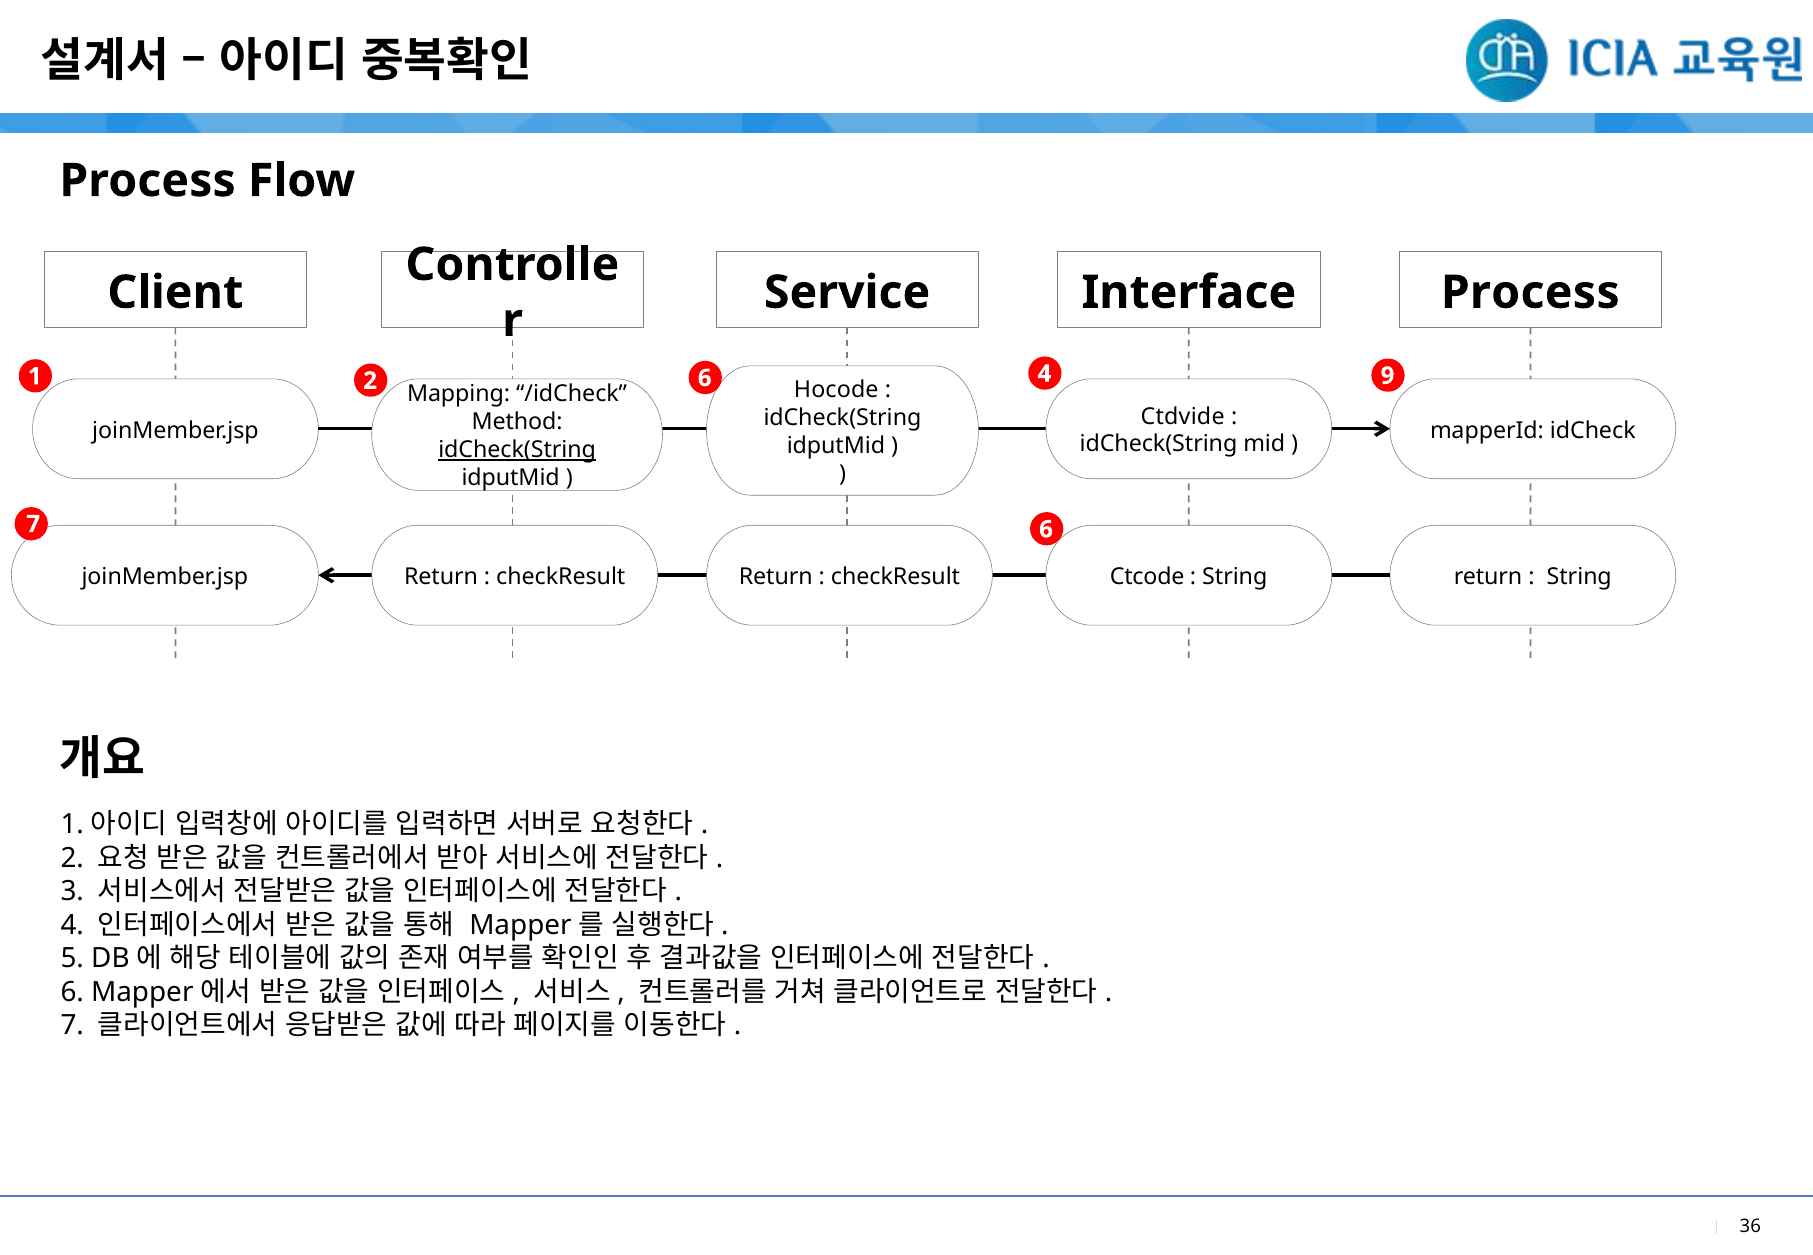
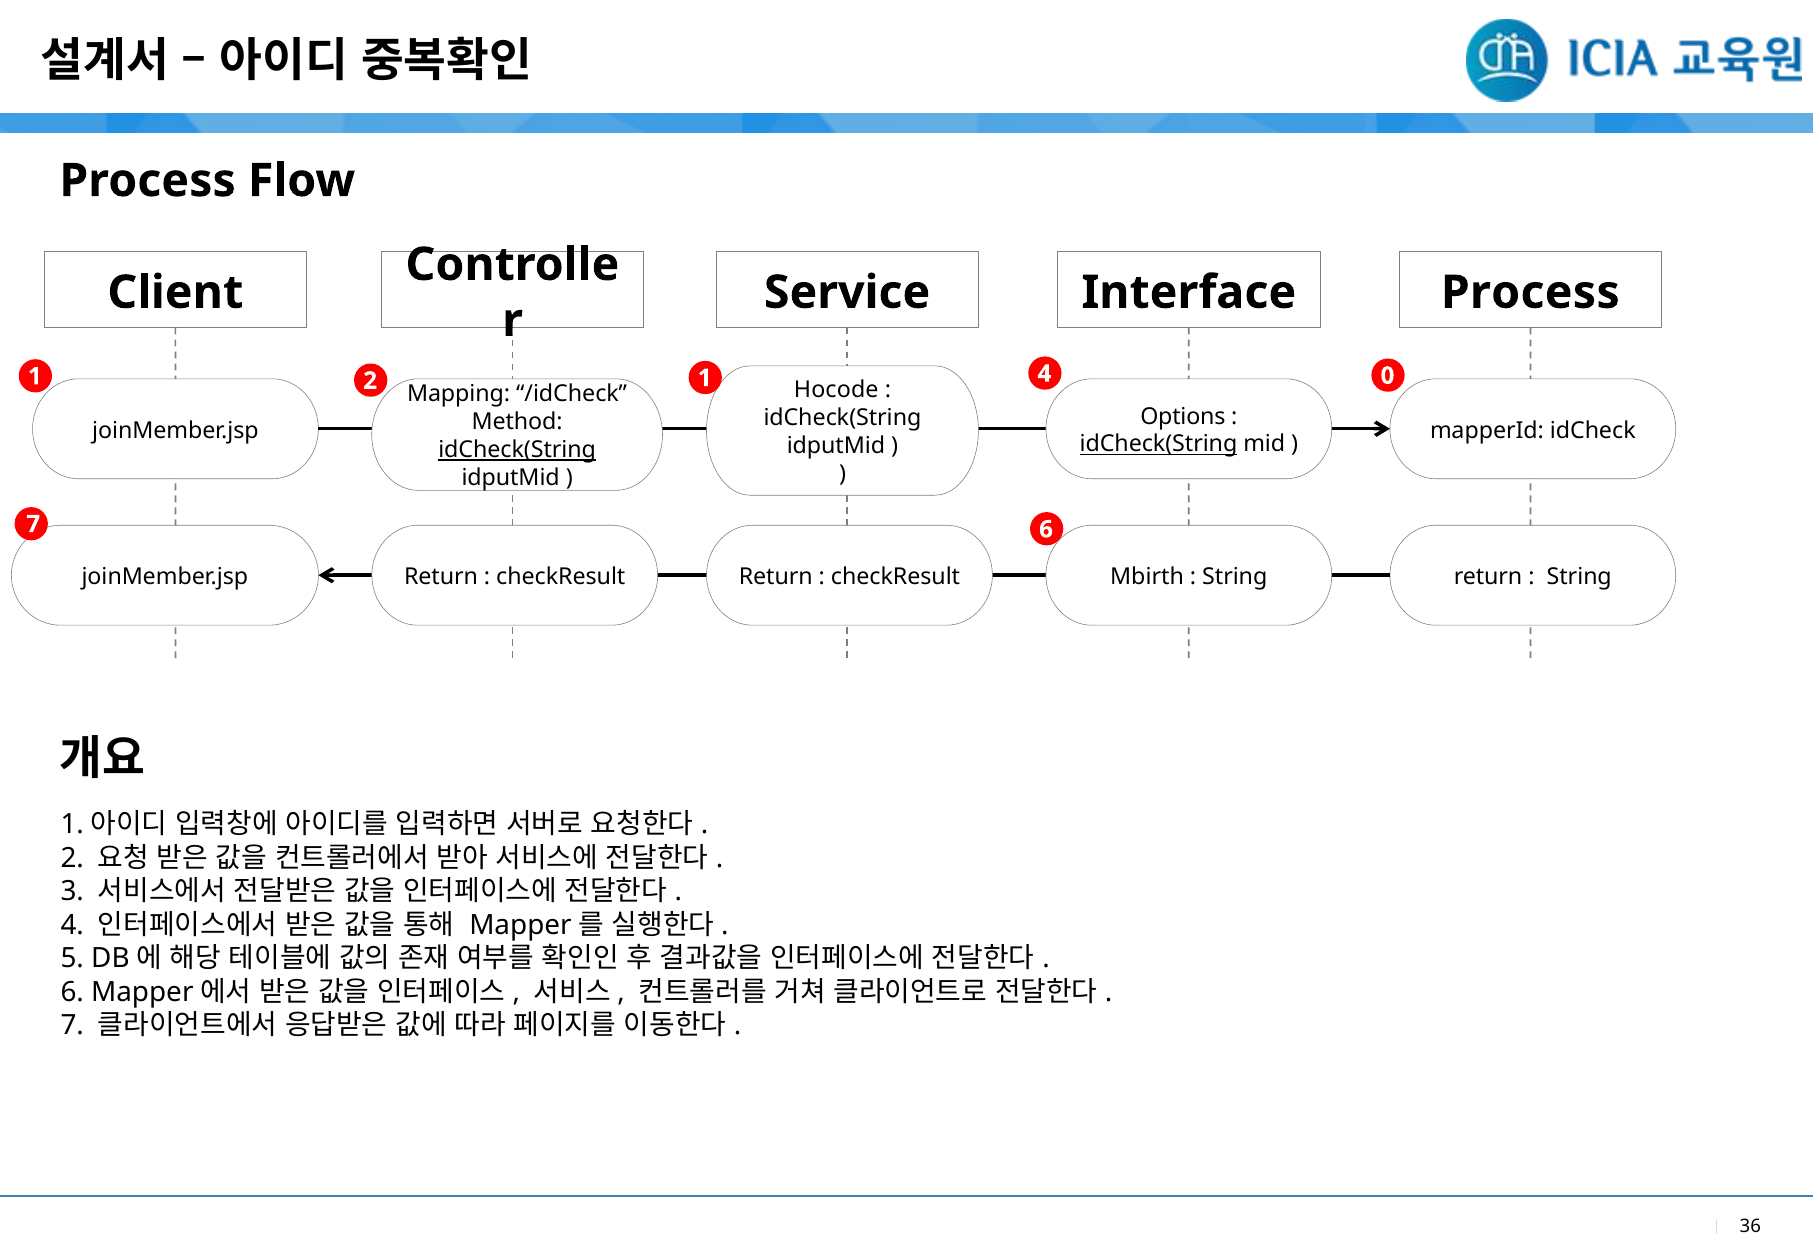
2 6: 6 -> 1
9: 9 -> 0
Ctdvide: Ctdvide -> Options
idCheck(String at (1158, 444) underline: none -> present
Ctcode: Ctcode -> Mbirth
